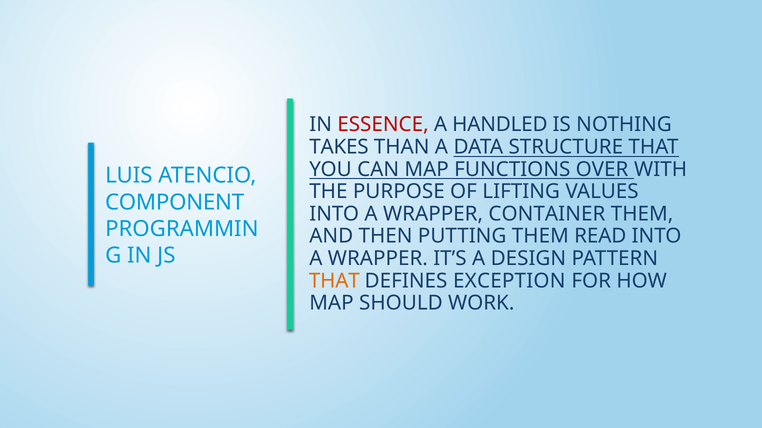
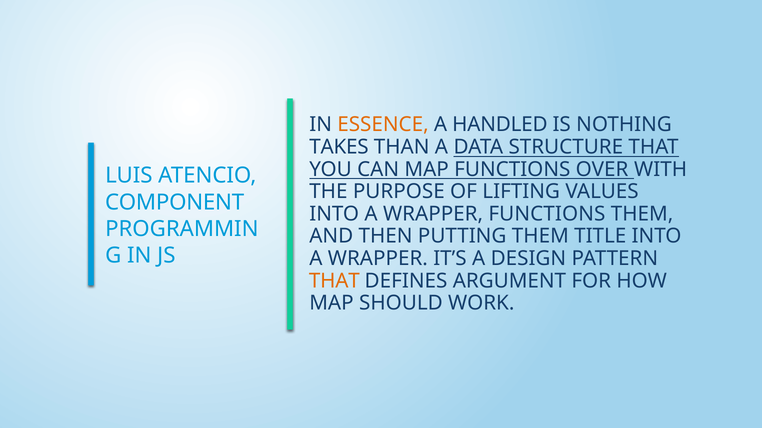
ESSENCE colour: red -> orange
WRAPPER CONTAINER: CONTAINER -> FUNCTIONS
READ: READ -> TITLE
EXCEPTION: EXCEPTION -> ARGUMENT
